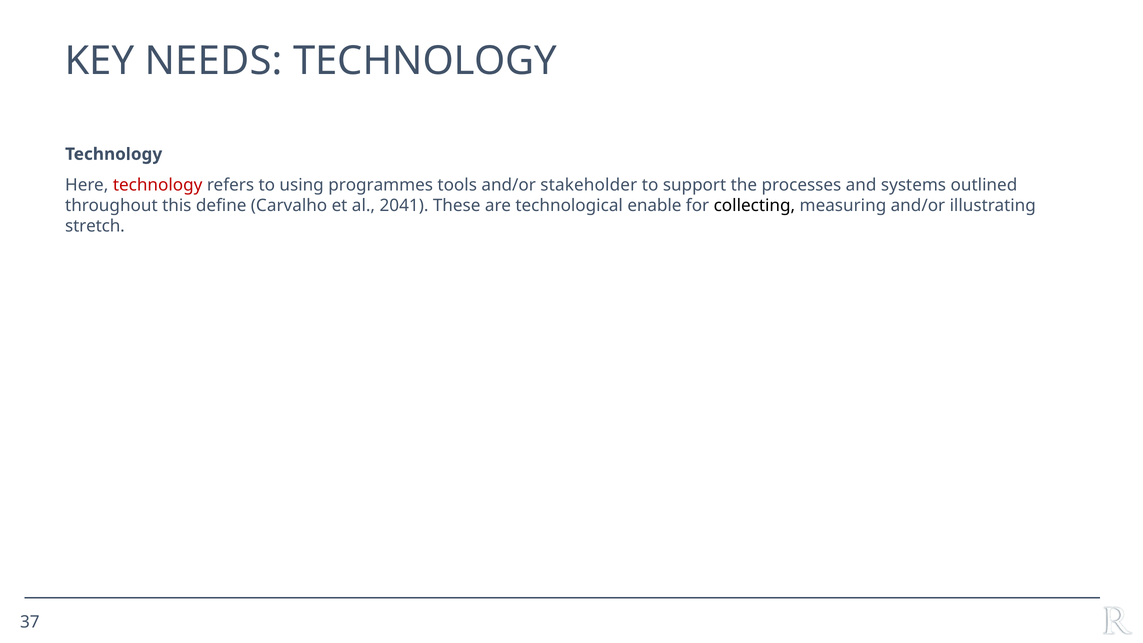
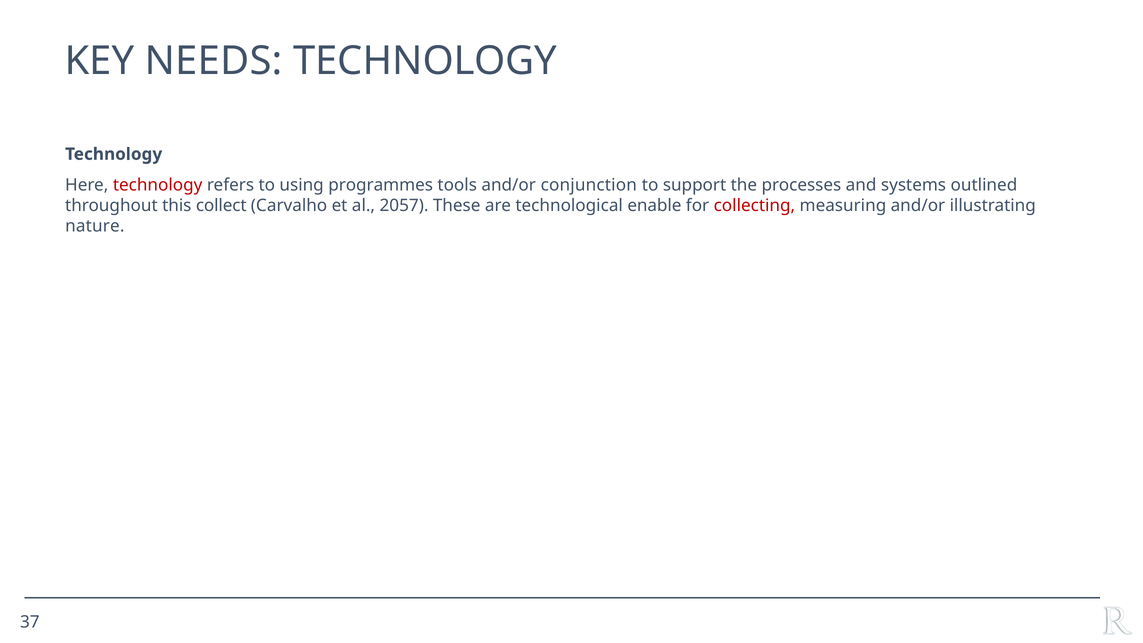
stakeholder: stakeholder -> conjunction
define: define -> collect
2041: 2041 -> 2057
collecting colour: black -> red
stretch: stretch -> nature
